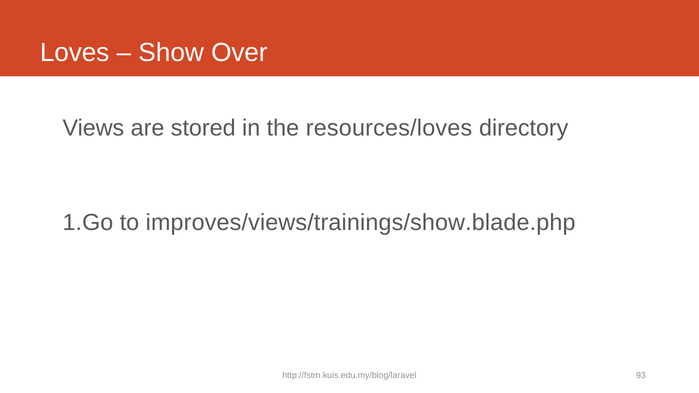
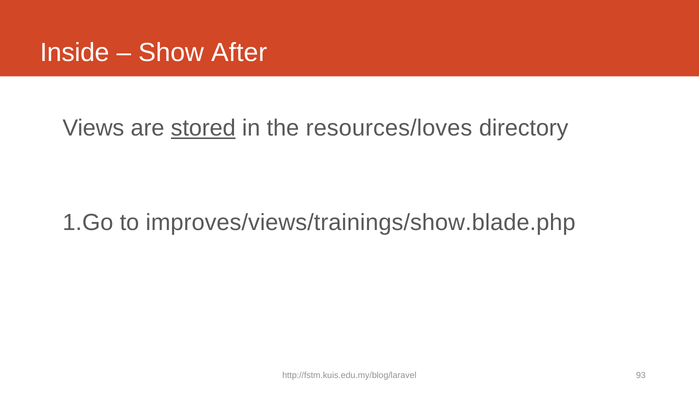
Loves: Loves -> Inside
Over: Over -> After
stored underline: none -> present
